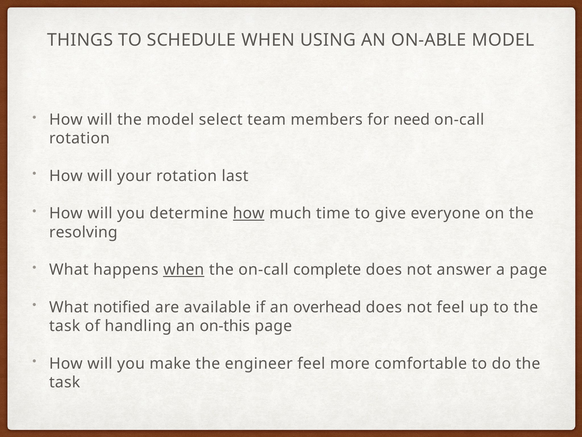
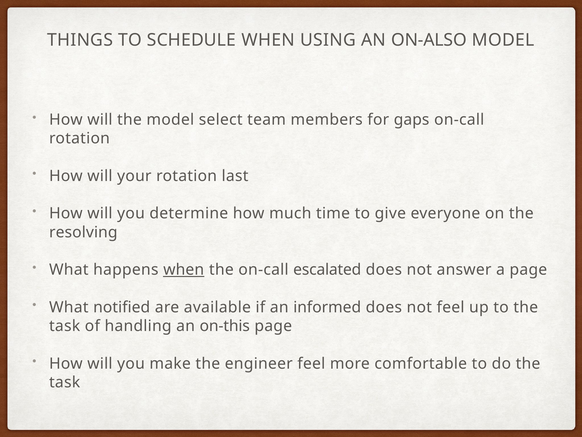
ON-ABLE: ON-ABLE -> ON-ALSO
need: need -> gaps
how at (249, 213) underline: present -> none
complete: complete -> escalated
overhead: overhead -> informed
